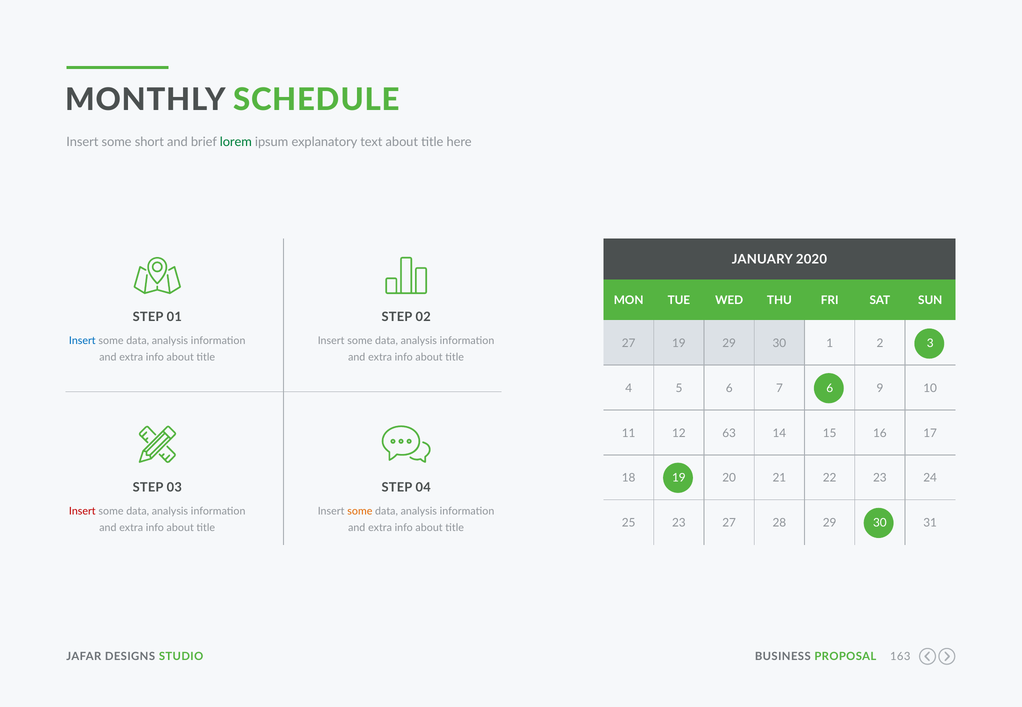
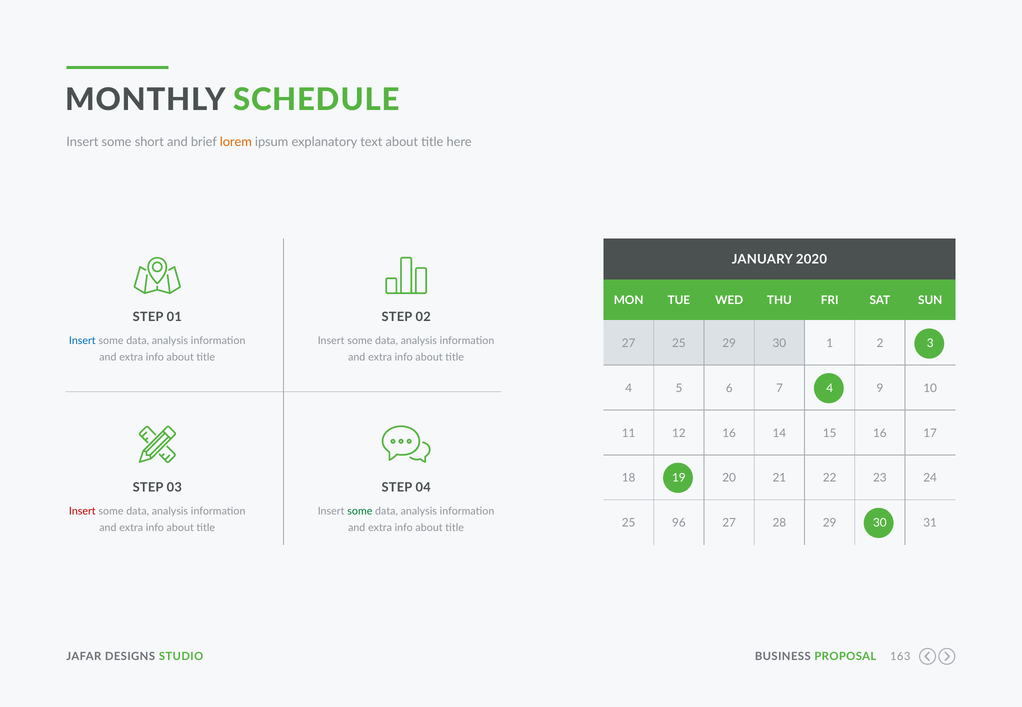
lorem colour: green -> orange
27 19: 19 -> 25
7 6: 6 -> 4
12 63: 63 -> 16
some at (360, 512) colour: orange -> green
25 23: 23 -> 96
